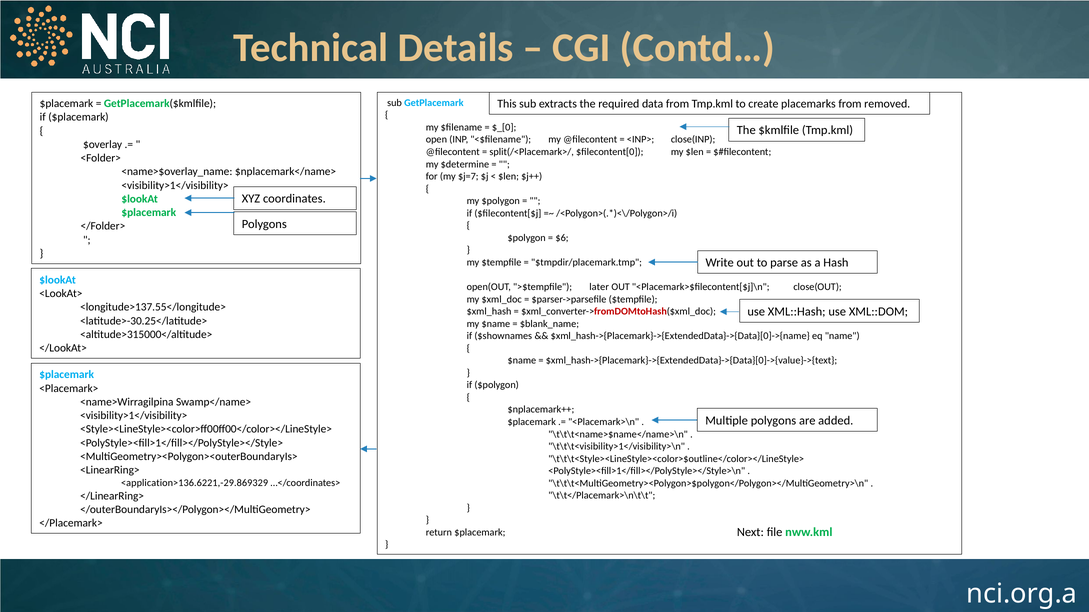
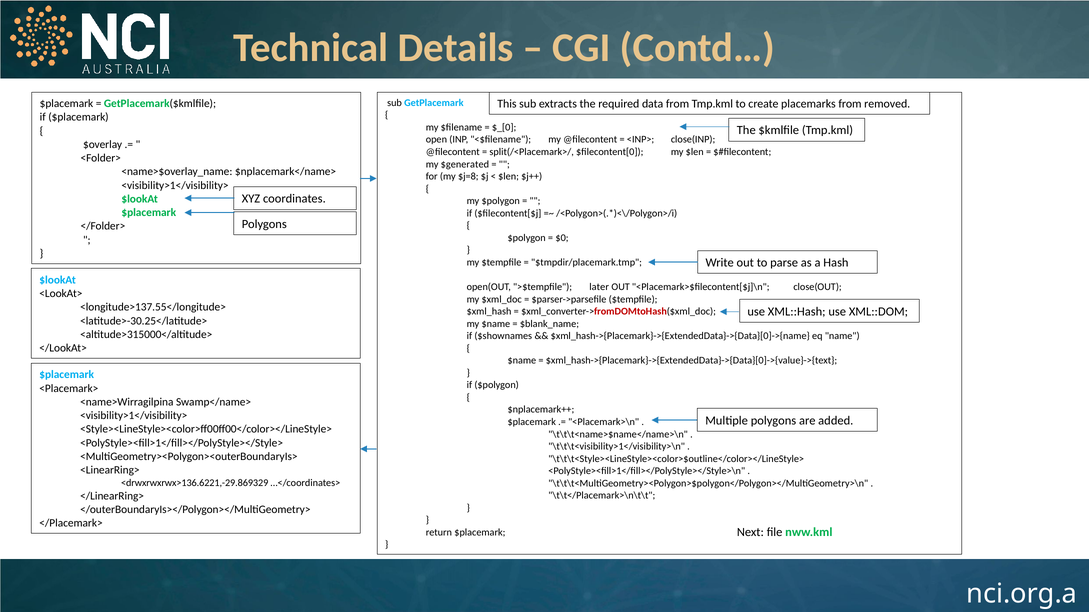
$determine: $determine -> $generated
$j=7: $j=7 -> $j=8
$6: $6 -> $0
<application>136.6221,-29.869329: <application>136.6221,-29.869329 -> <drwxrwxrwx>136.6221,-29.869329
